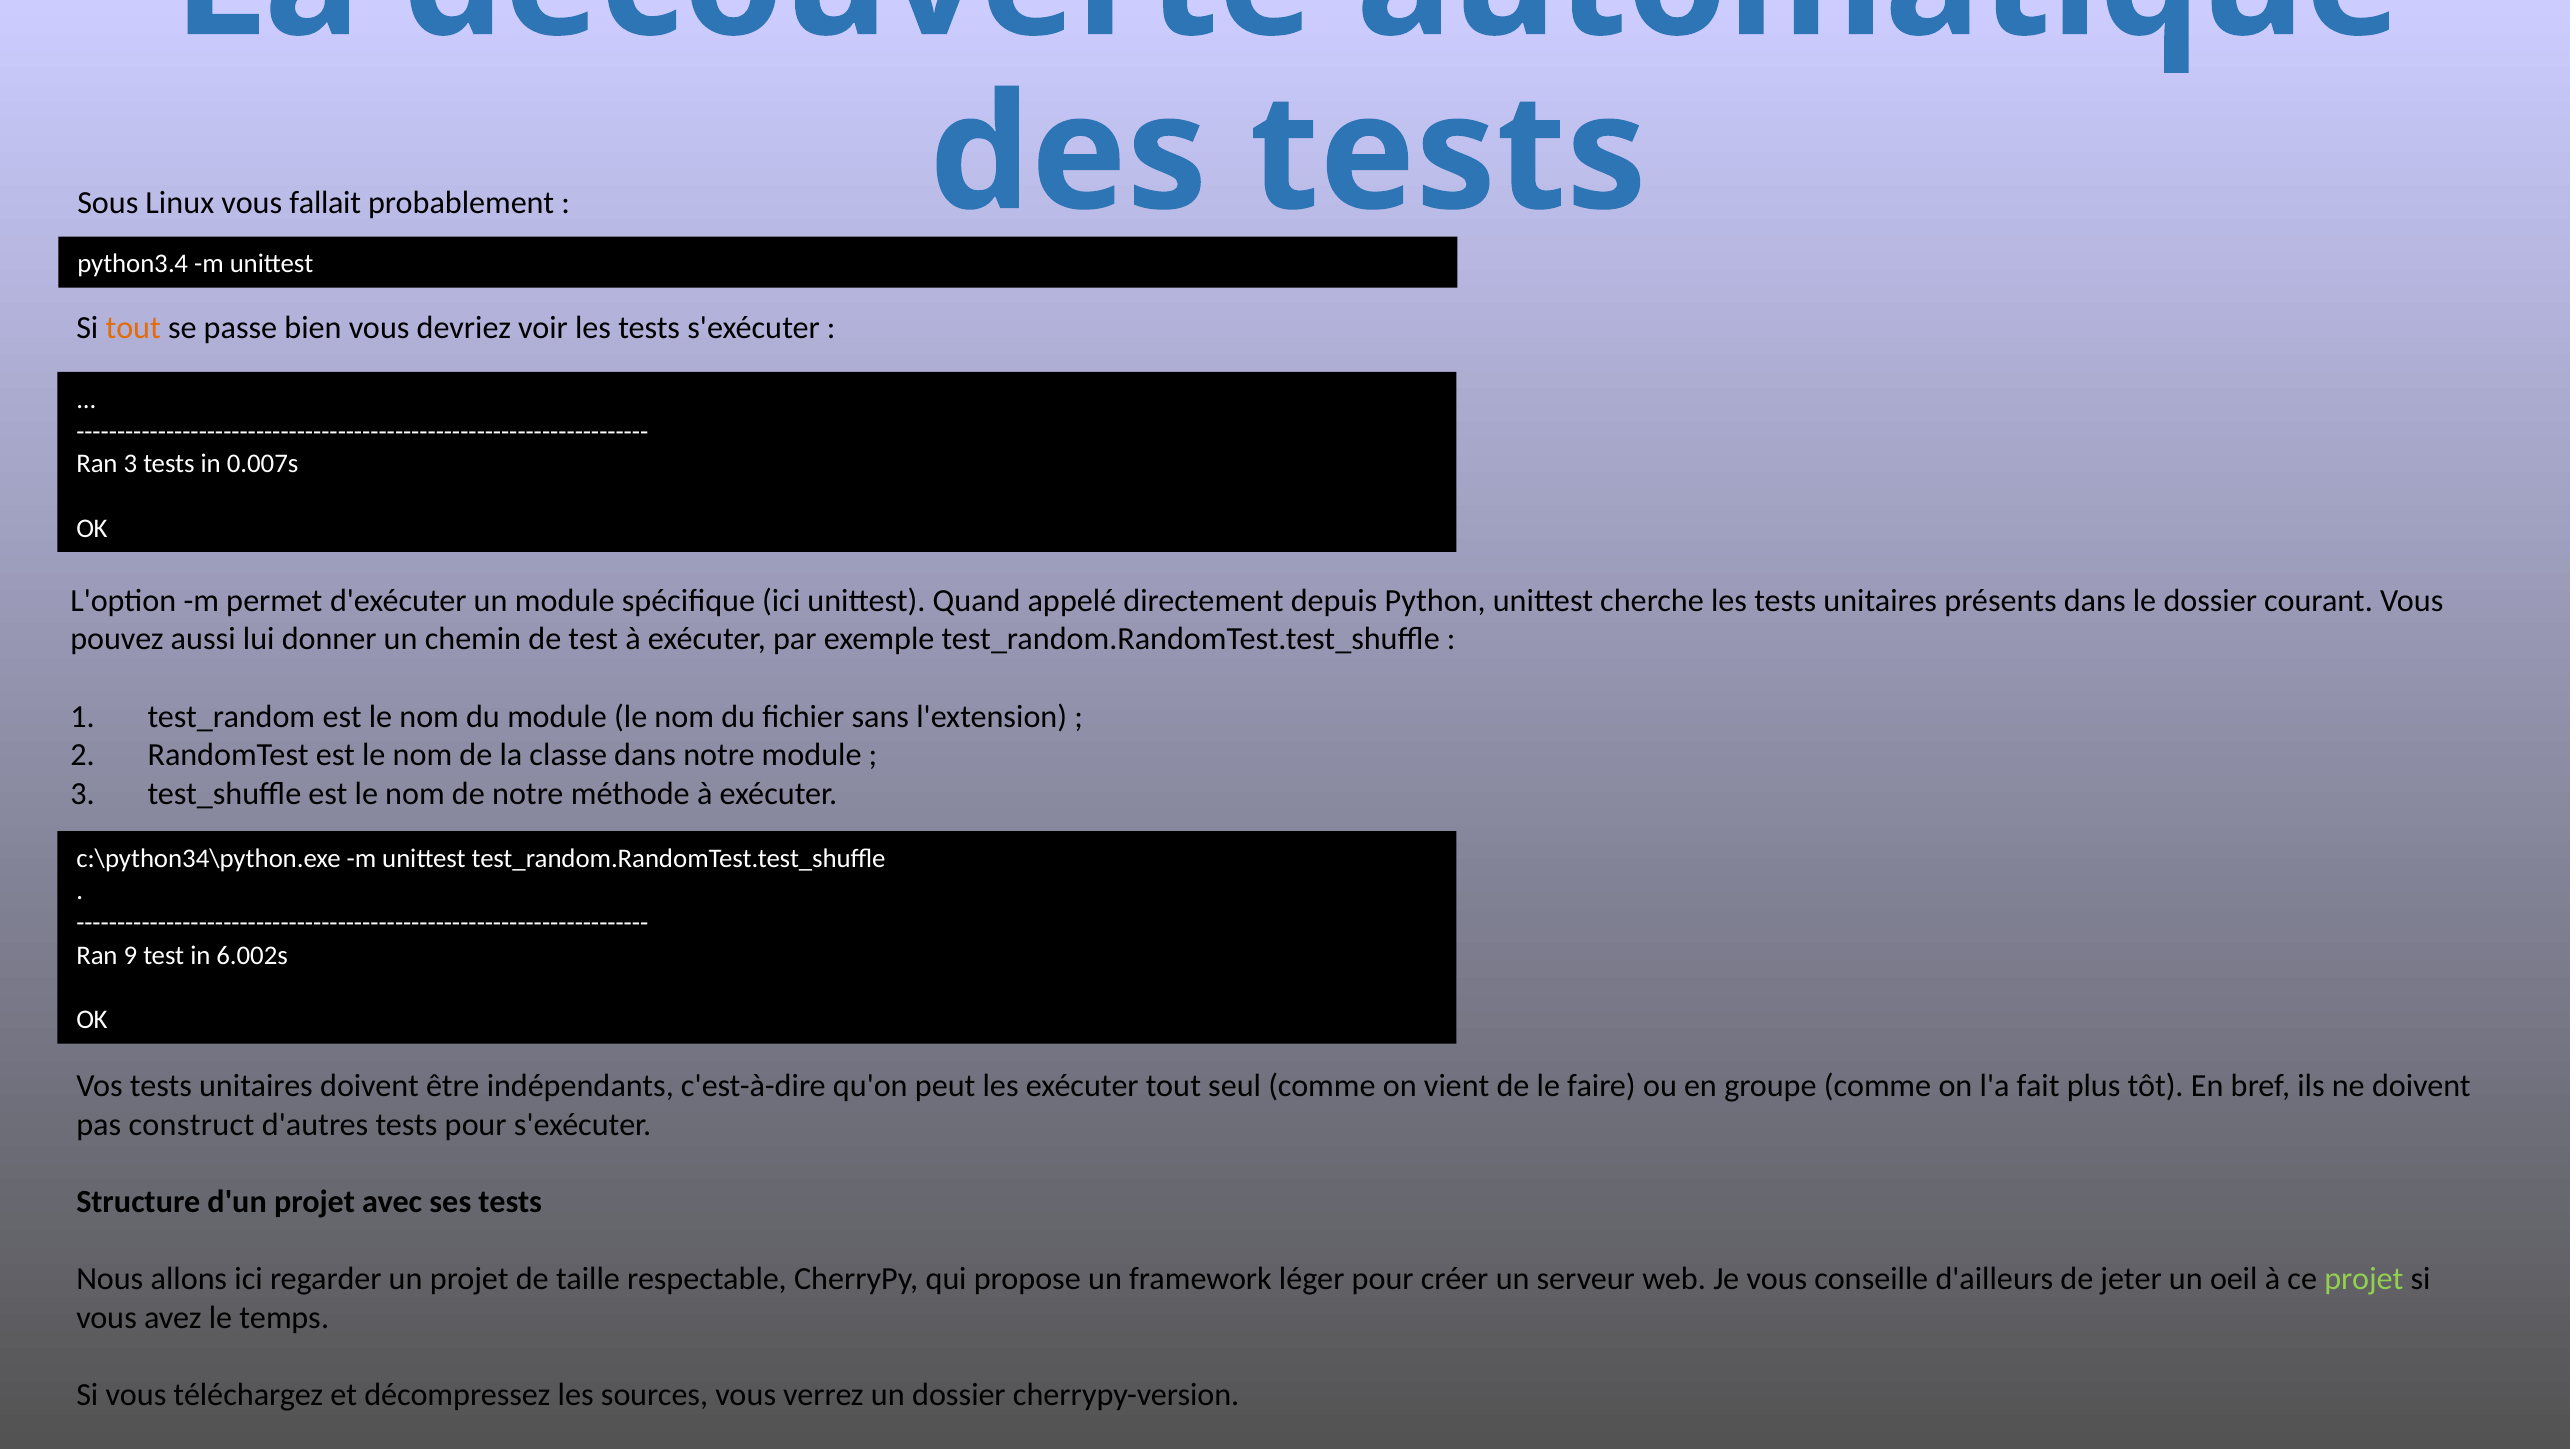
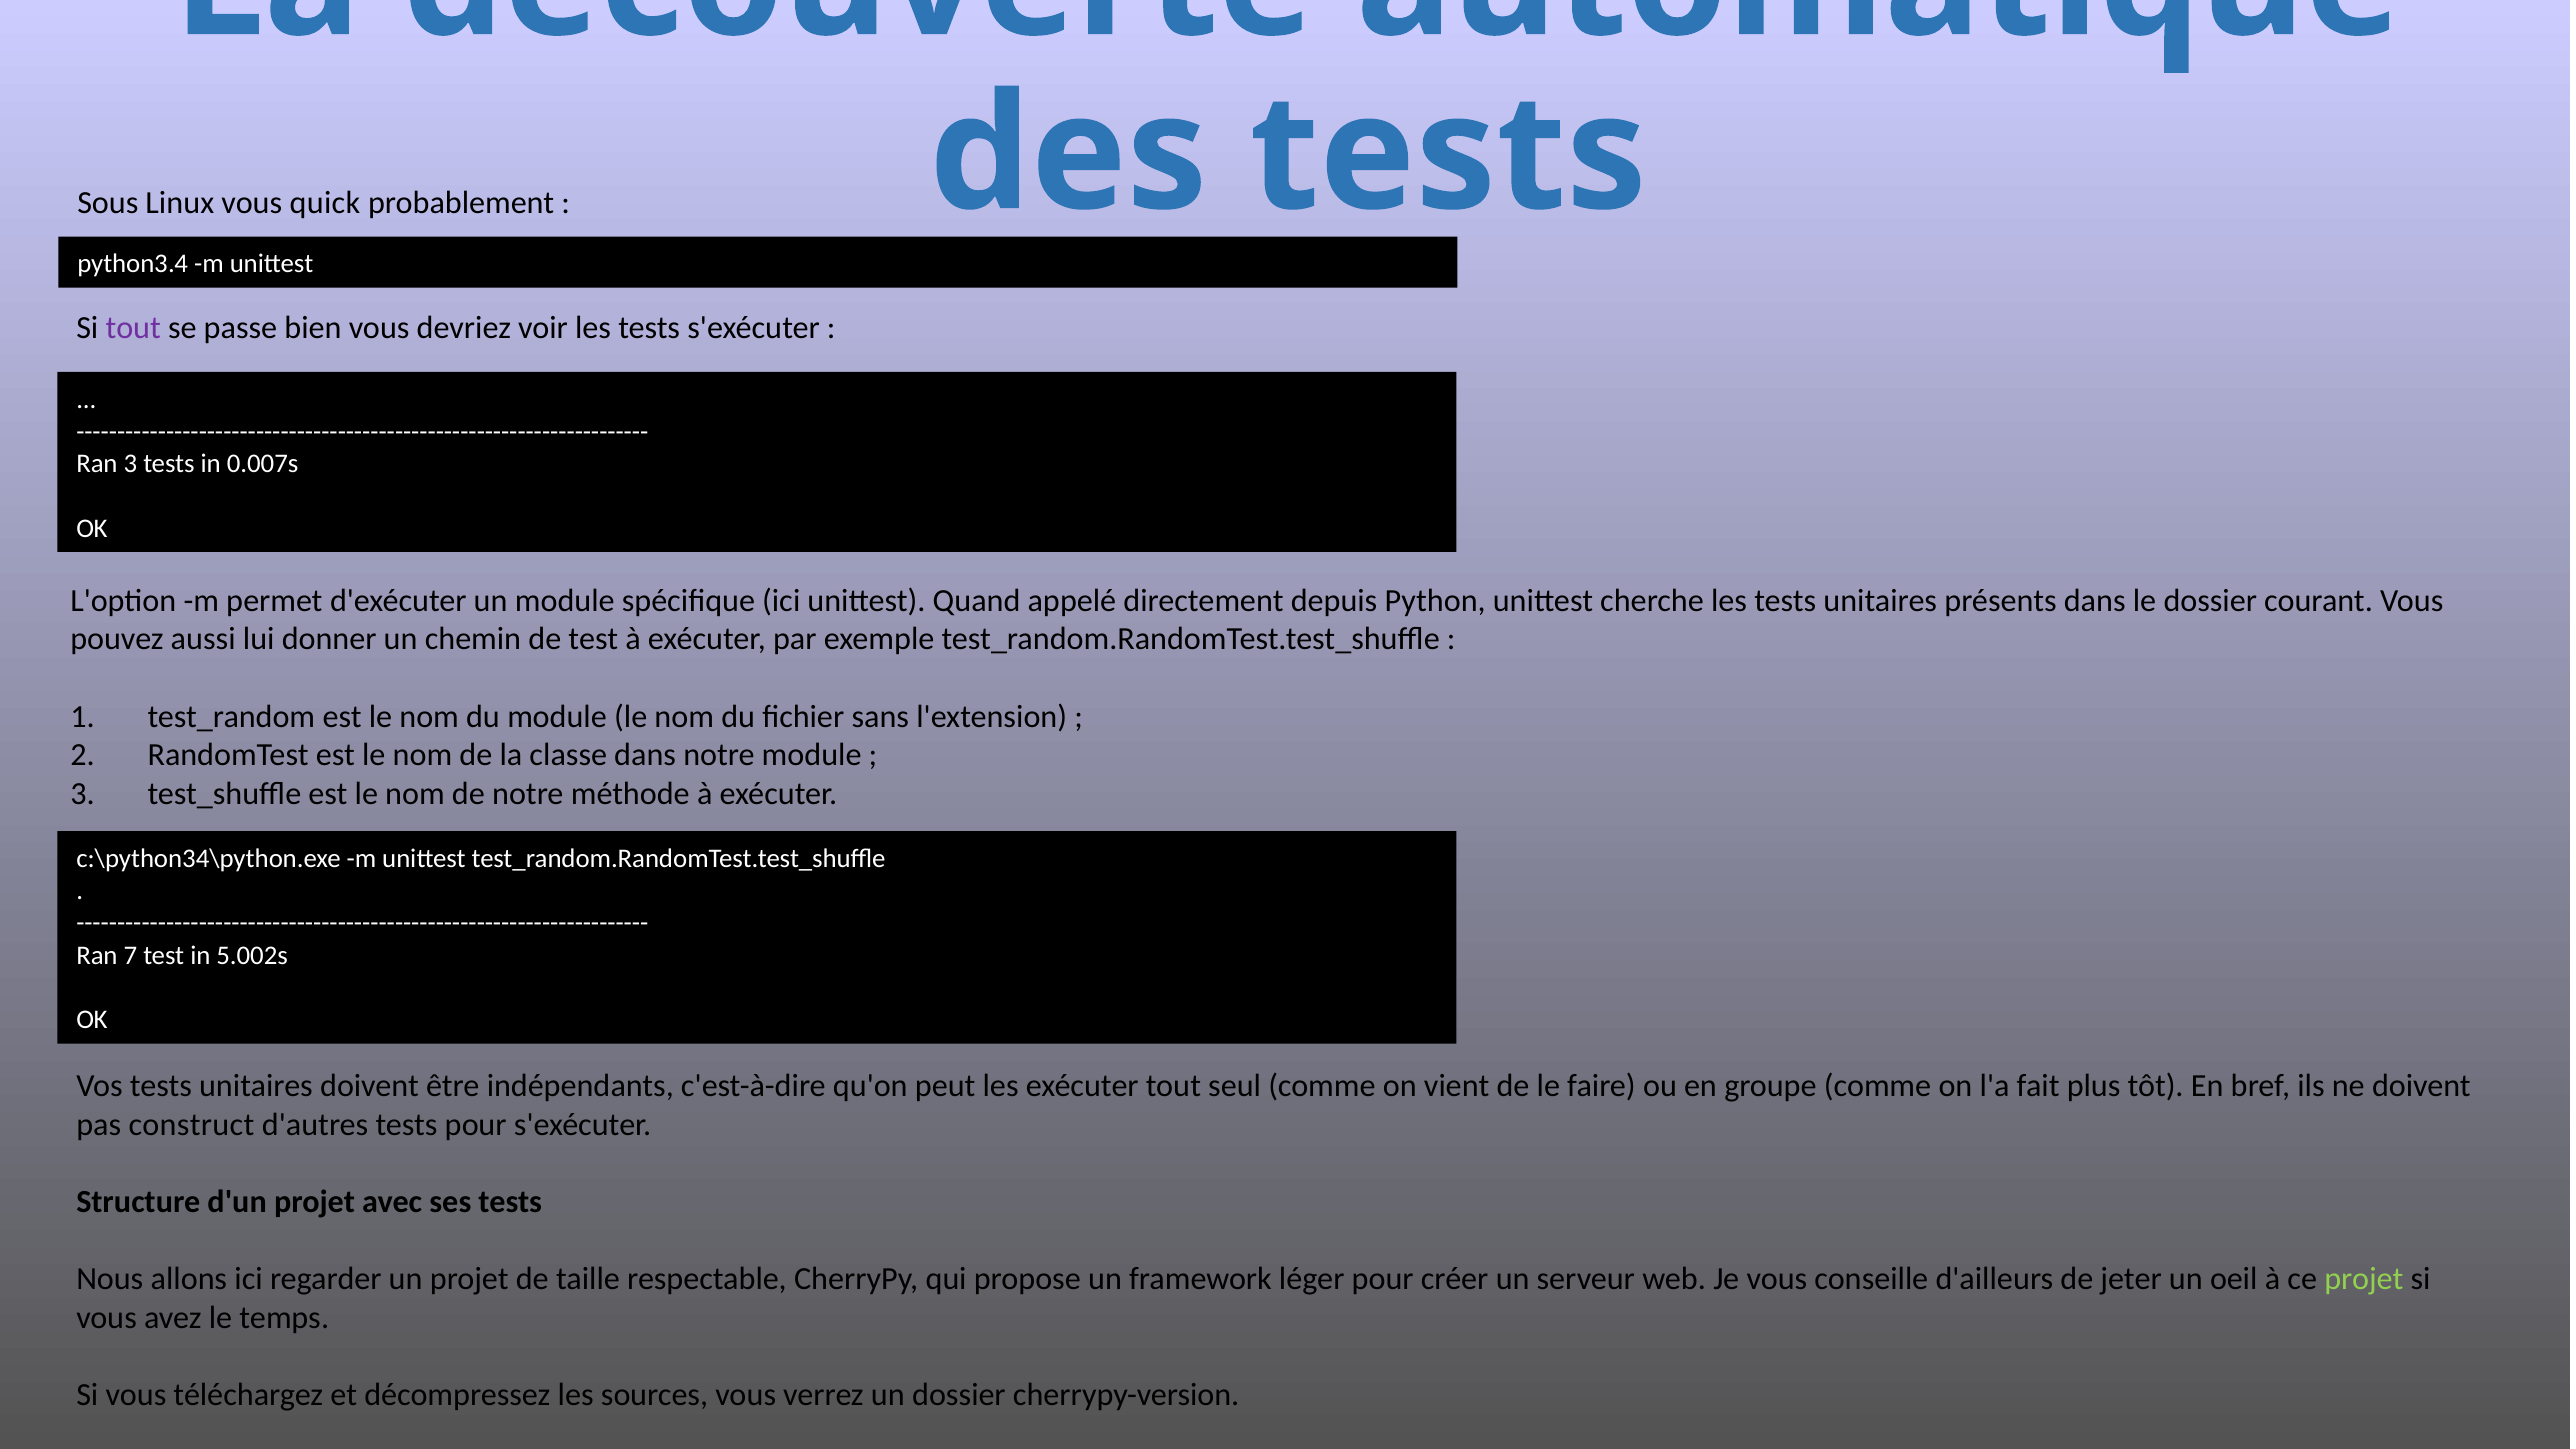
fallait: fallait -> quick
tout at (133, 328) colour: orange -> purple
9: 9 -> 7
6.002s: 6.002s -> 5.002s
